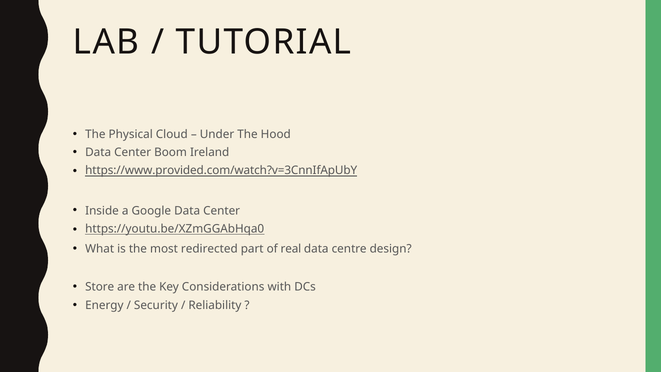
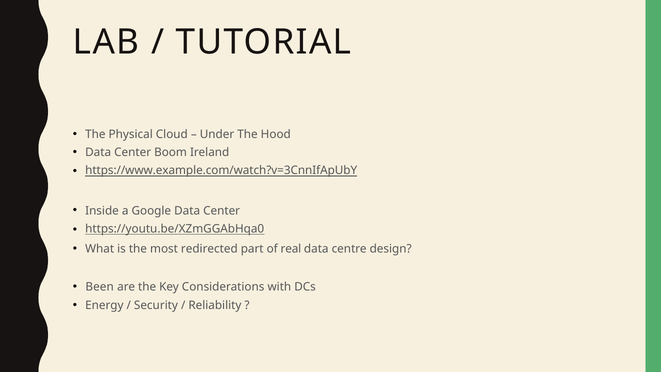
https://www.provided.com/watch?v=3CnnIfApUbY: https://www.provided.com/watch?v=3CnnIfApUbY -> https://www.example.com/watch?v=3CnnIfApUbY
Store: Store -> Been
